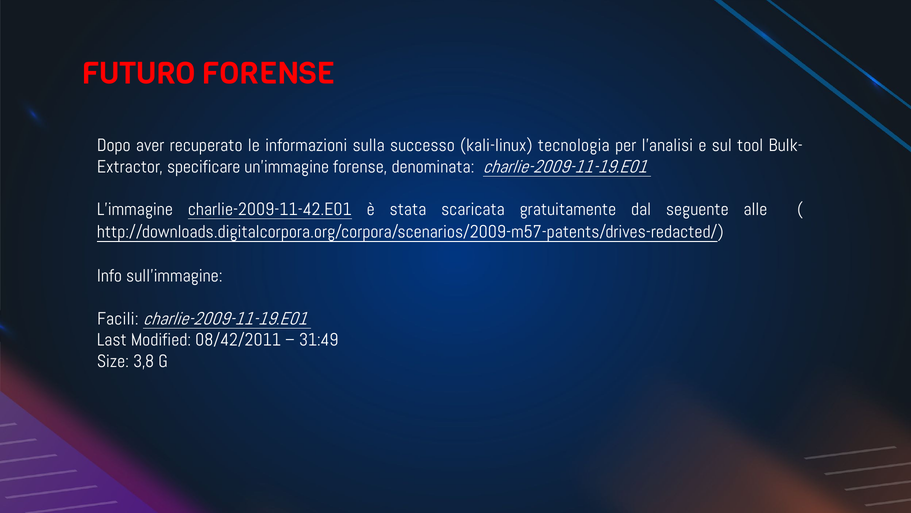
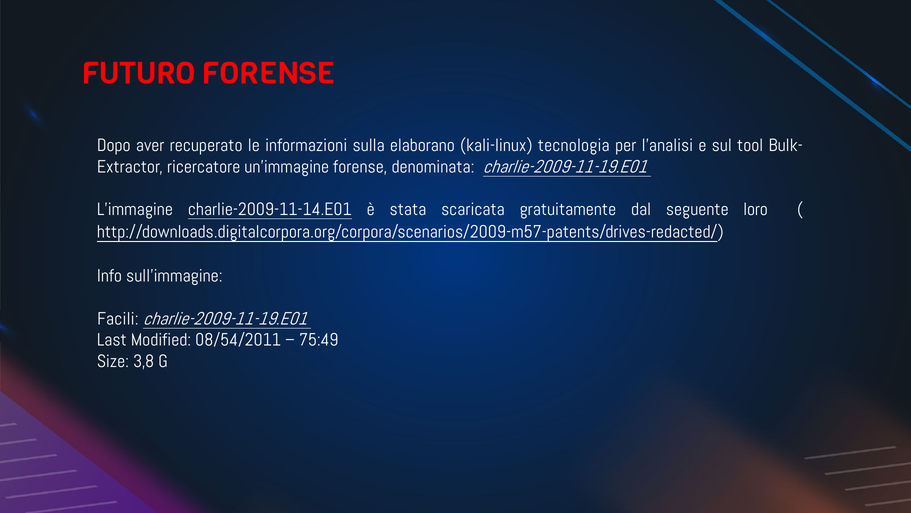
successo: successo -> elaborano
specificare: specificare -> ricercatore
charlie-2009-11-42.E01: charlie-2009-11-42.E01 -> charlie-2009-11-14.E01
alle: alle -> loro
08/42/2011: 08/42/2011 -> 08/54/2011
31:49: 31:49 -> 75:49
